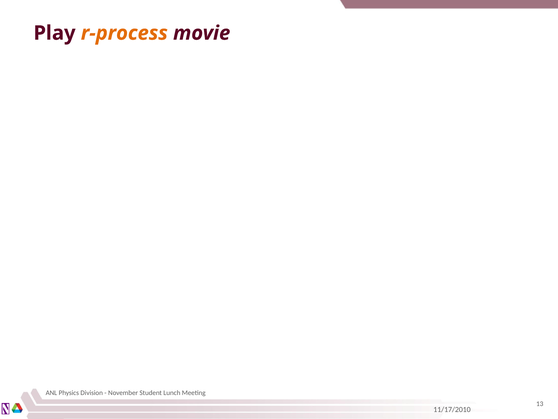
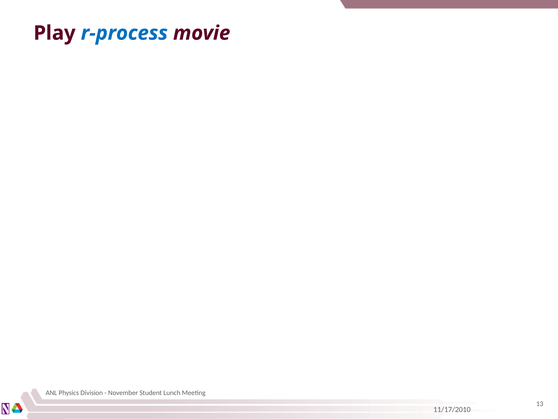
r-process colour: orange -> blue
